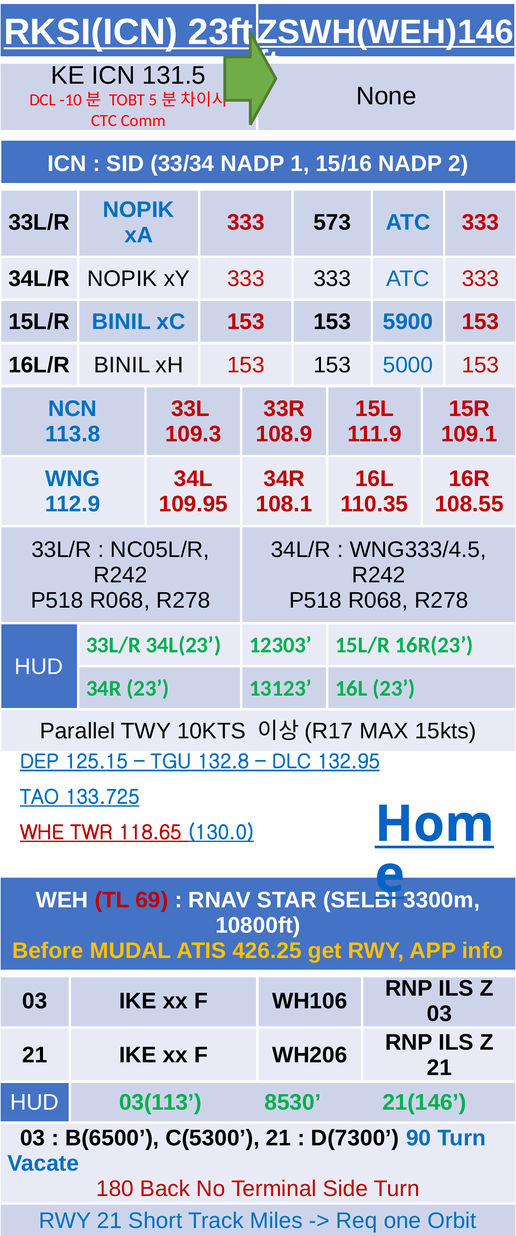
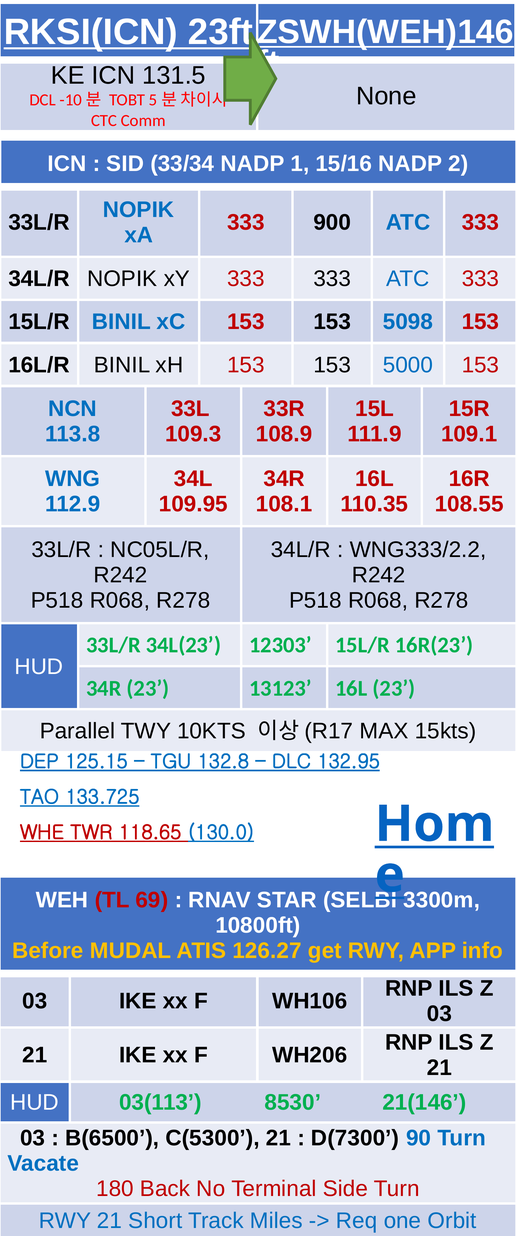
573: 573 -> 900
5900: 5900 -> 5098
WNG333/4.5: WNG333/4.5 -> WNG333/2.2
426.25: 426.25 -> 126.27
